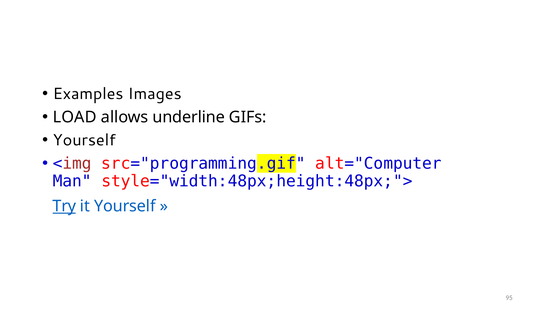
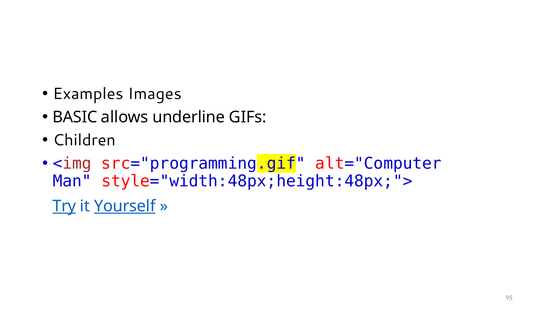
LOAD: LOAD -> BASIC
Yourself at (84, 140): Yourself -> Children
Yourself at (125, 206) underline: none -> present
